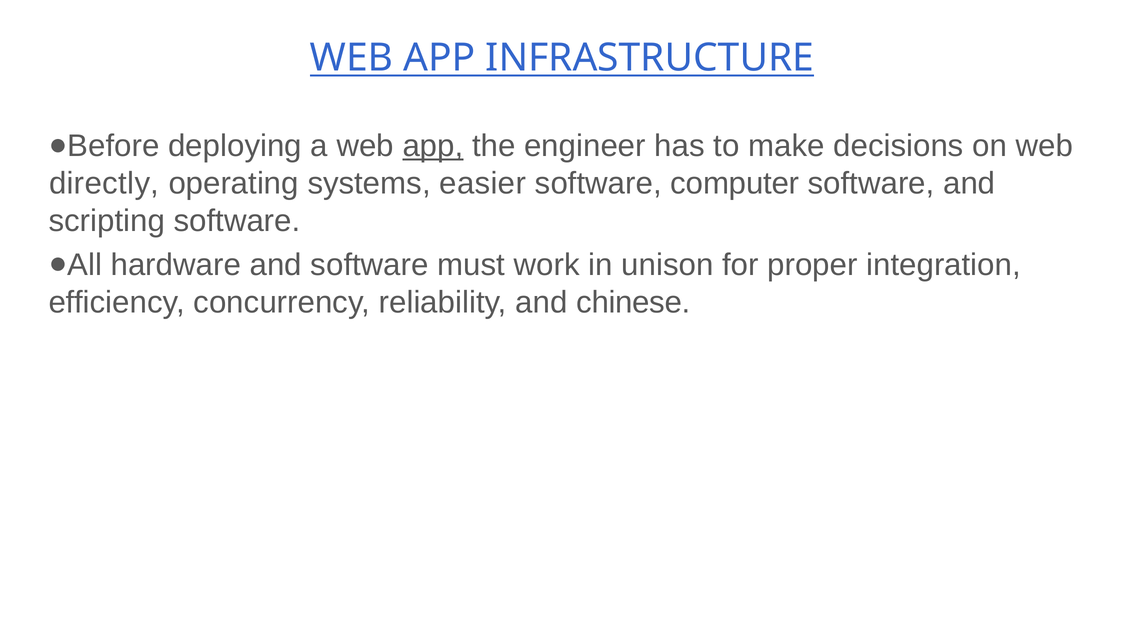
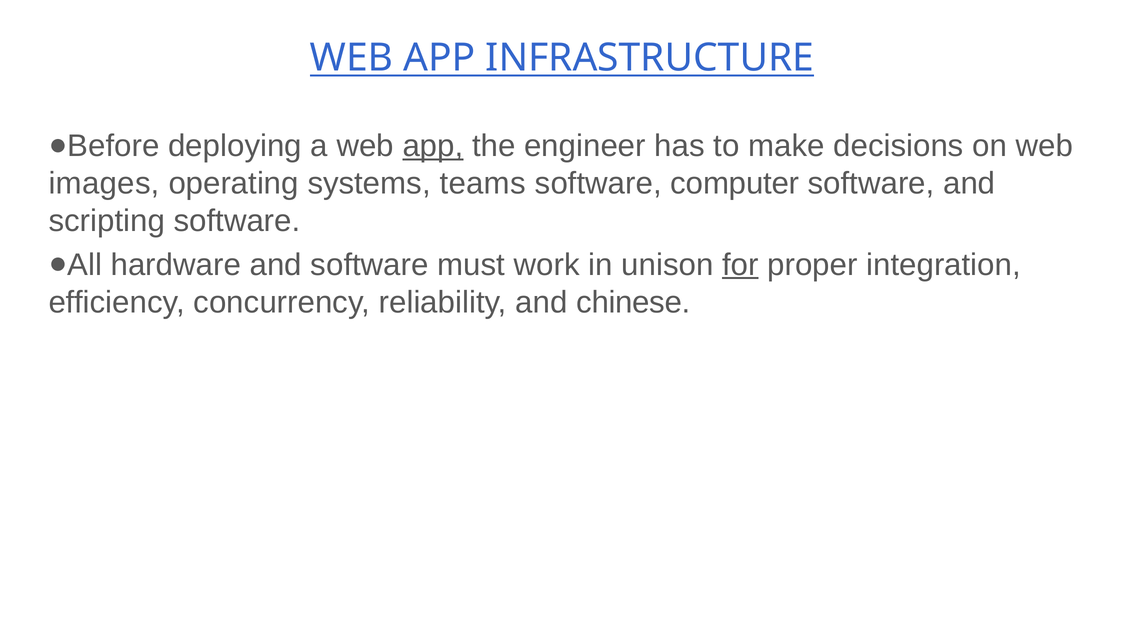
directly: directly -> images
easier: easier -> teams
for underline: none -> present
